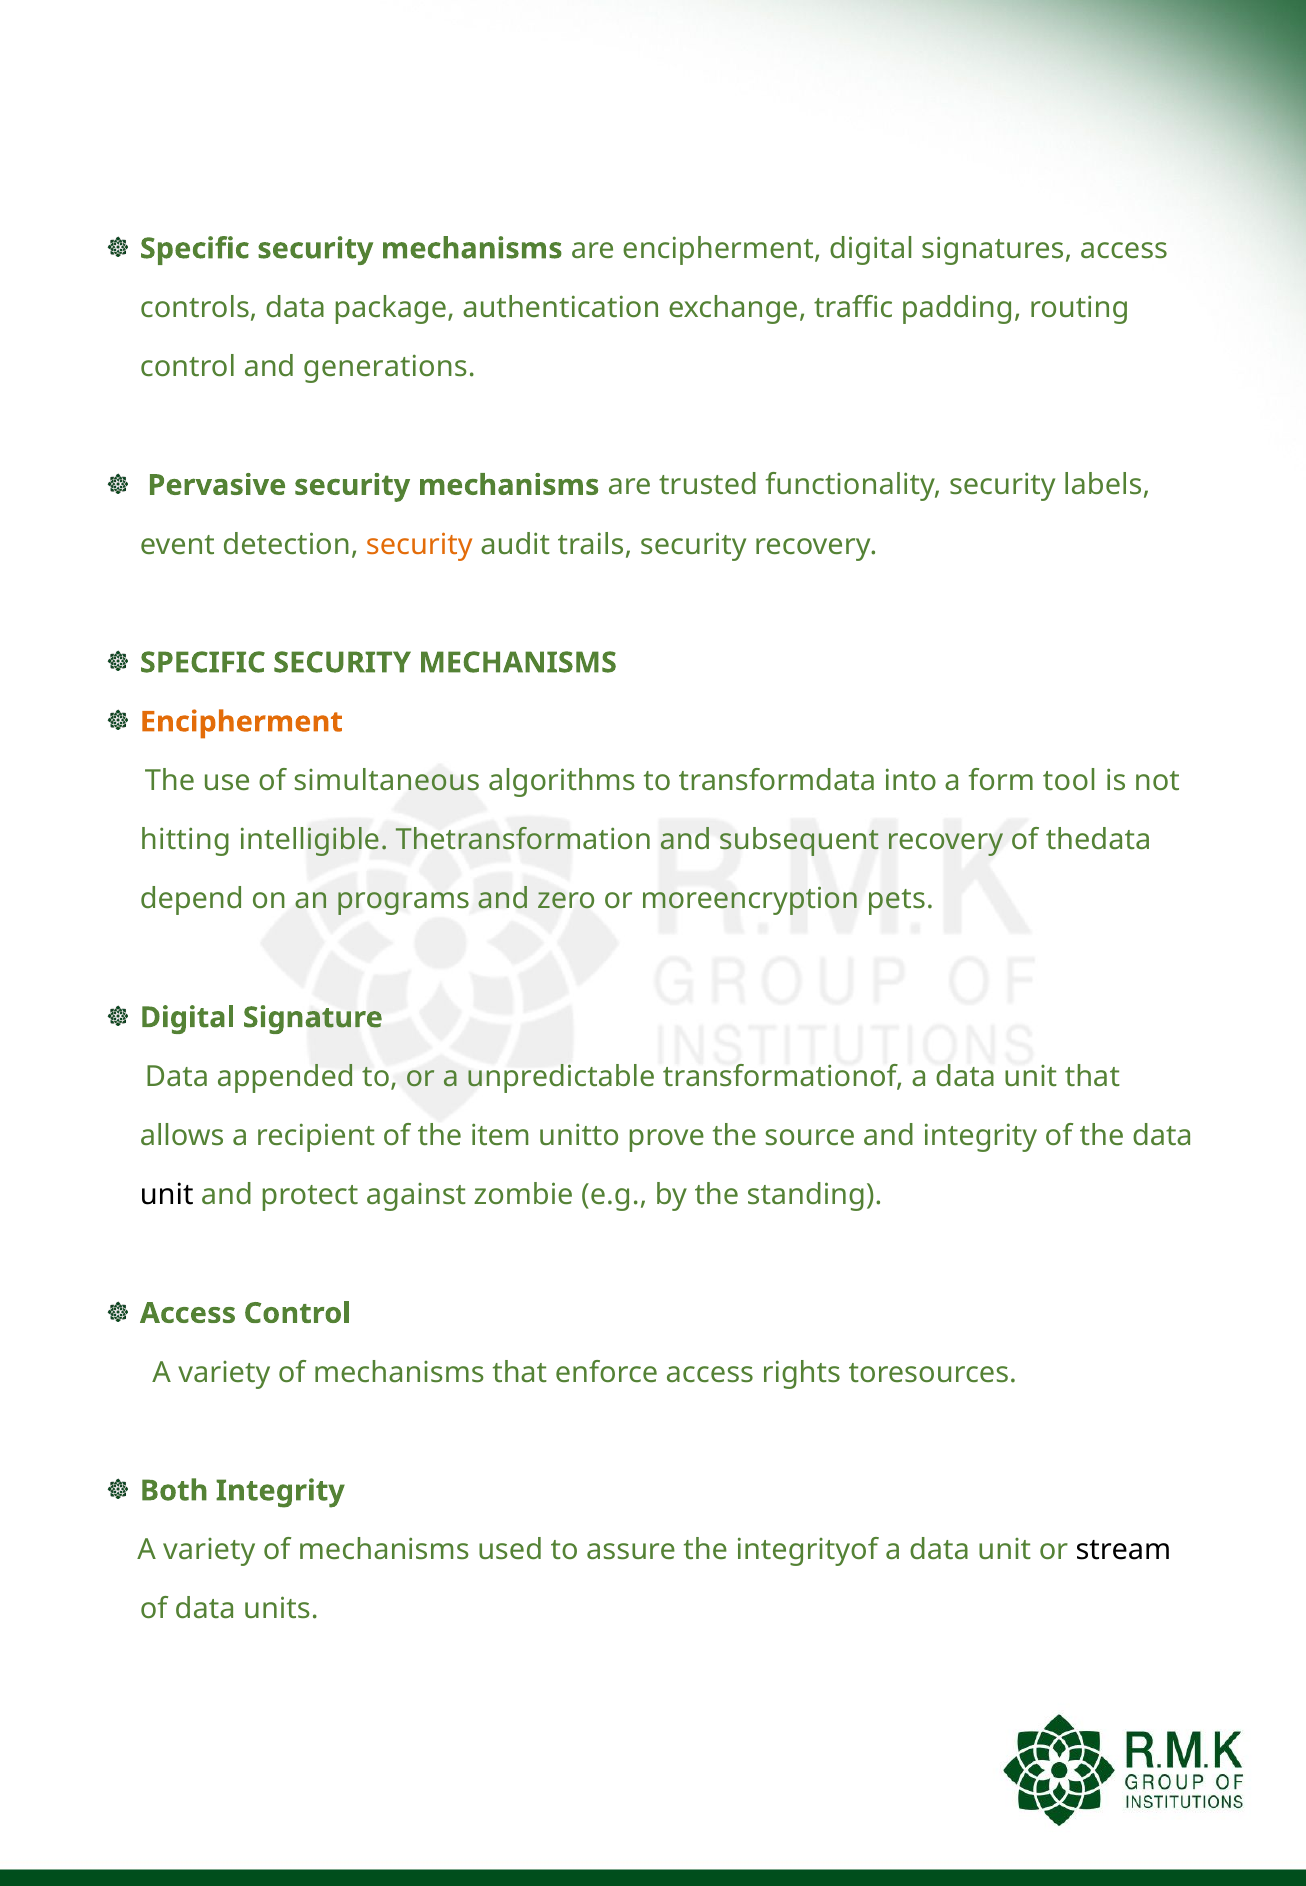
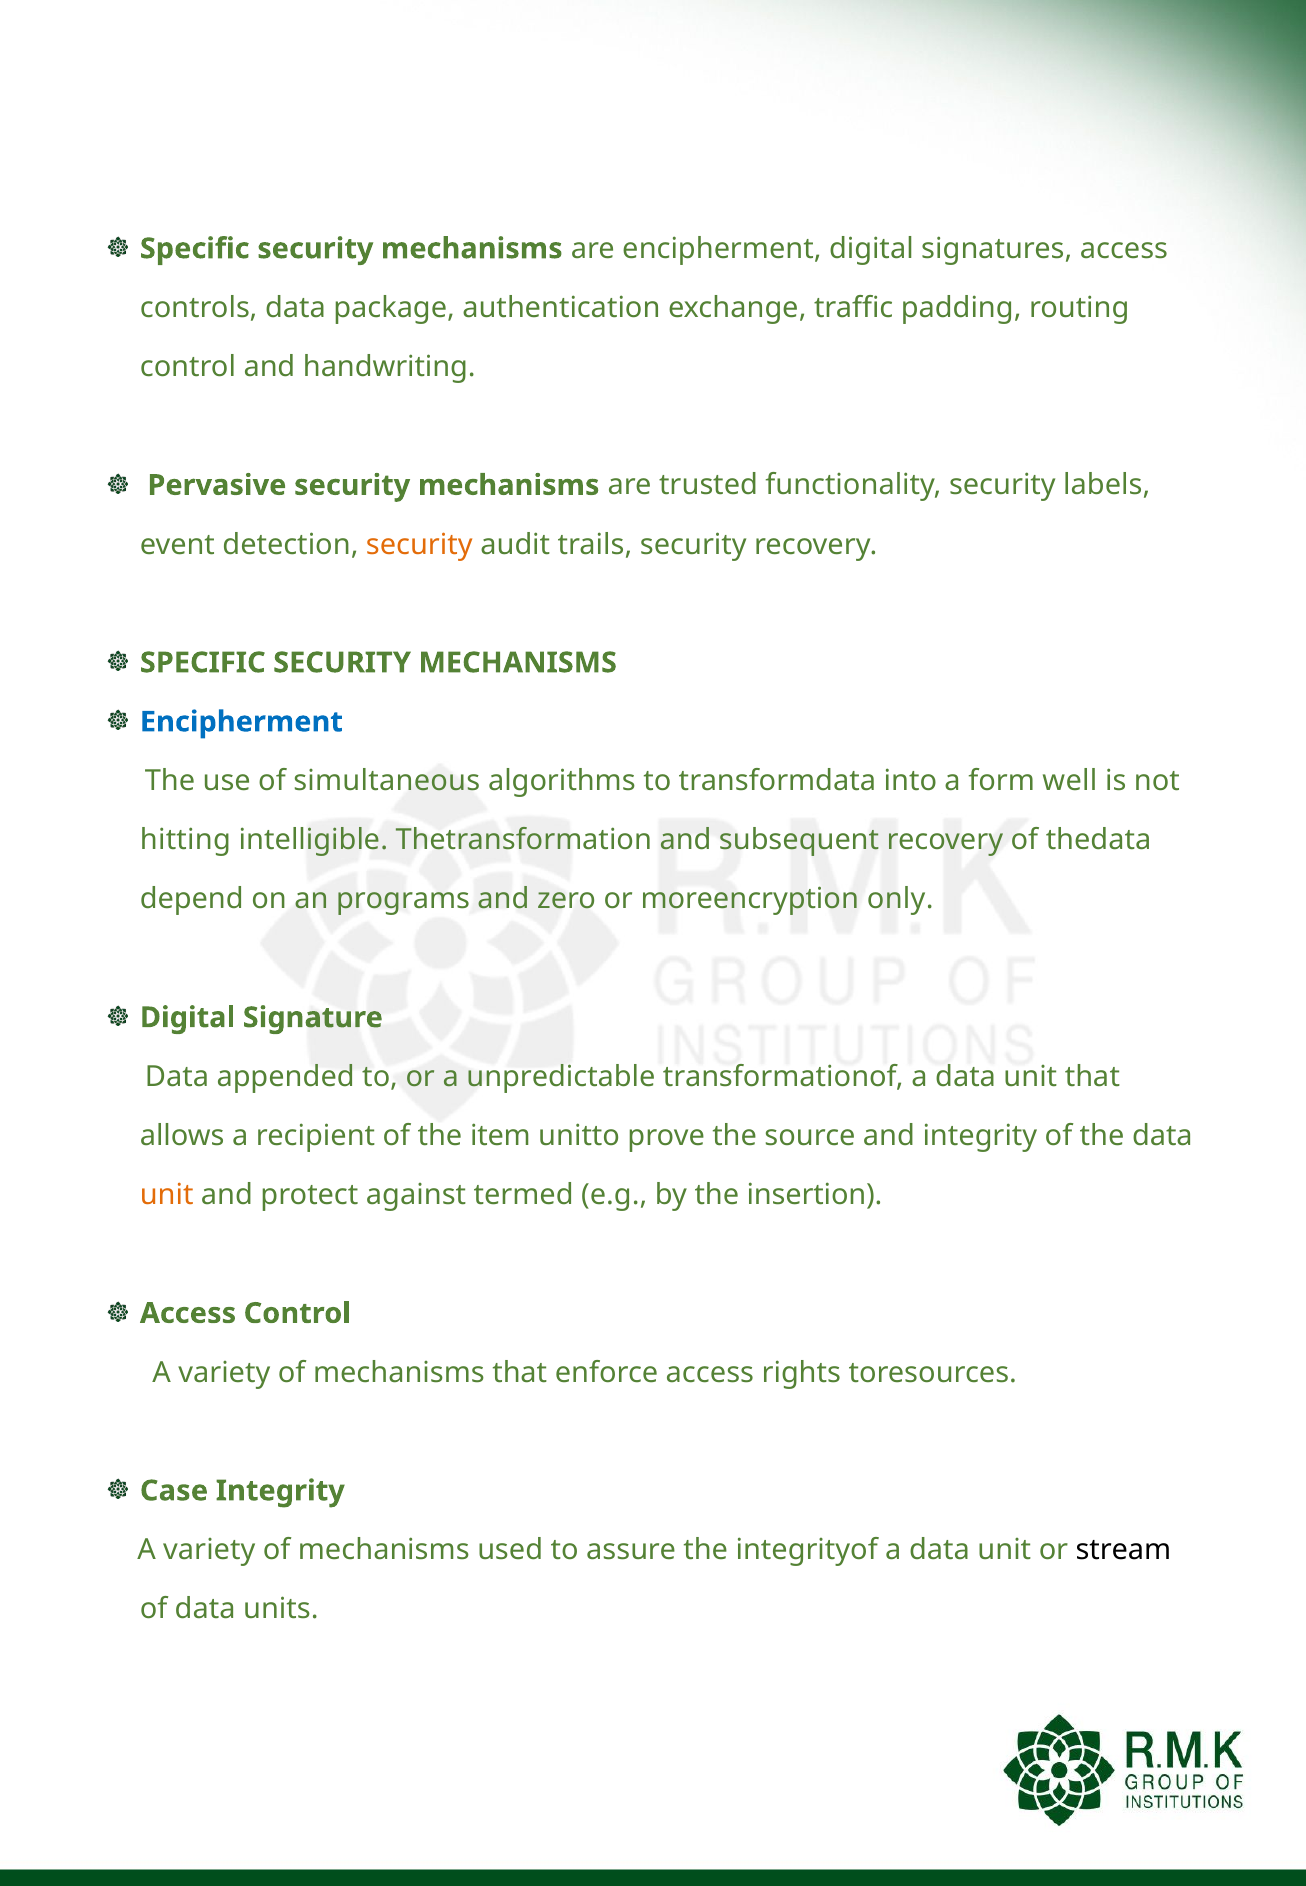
generations: generations -> handwriting
Encipherment at (241, 722) colour: orange -> blue
tool: tool -> well
pets: pets -> only
unit at (167, 1195) colour: black -> orange
zombie: zombie -> termed
standing: standing -> insertion
Both: Both -> Case
